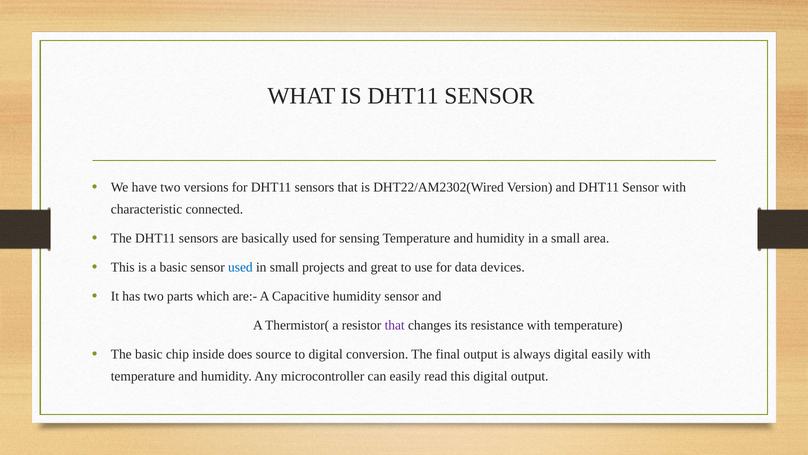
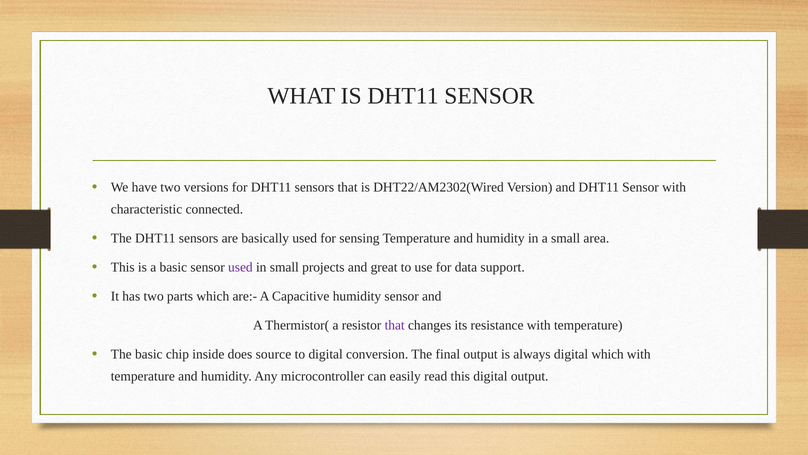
used at (240, 267) colour: blue -> purple
devices: devices -> support
digital easily: easily -> which
